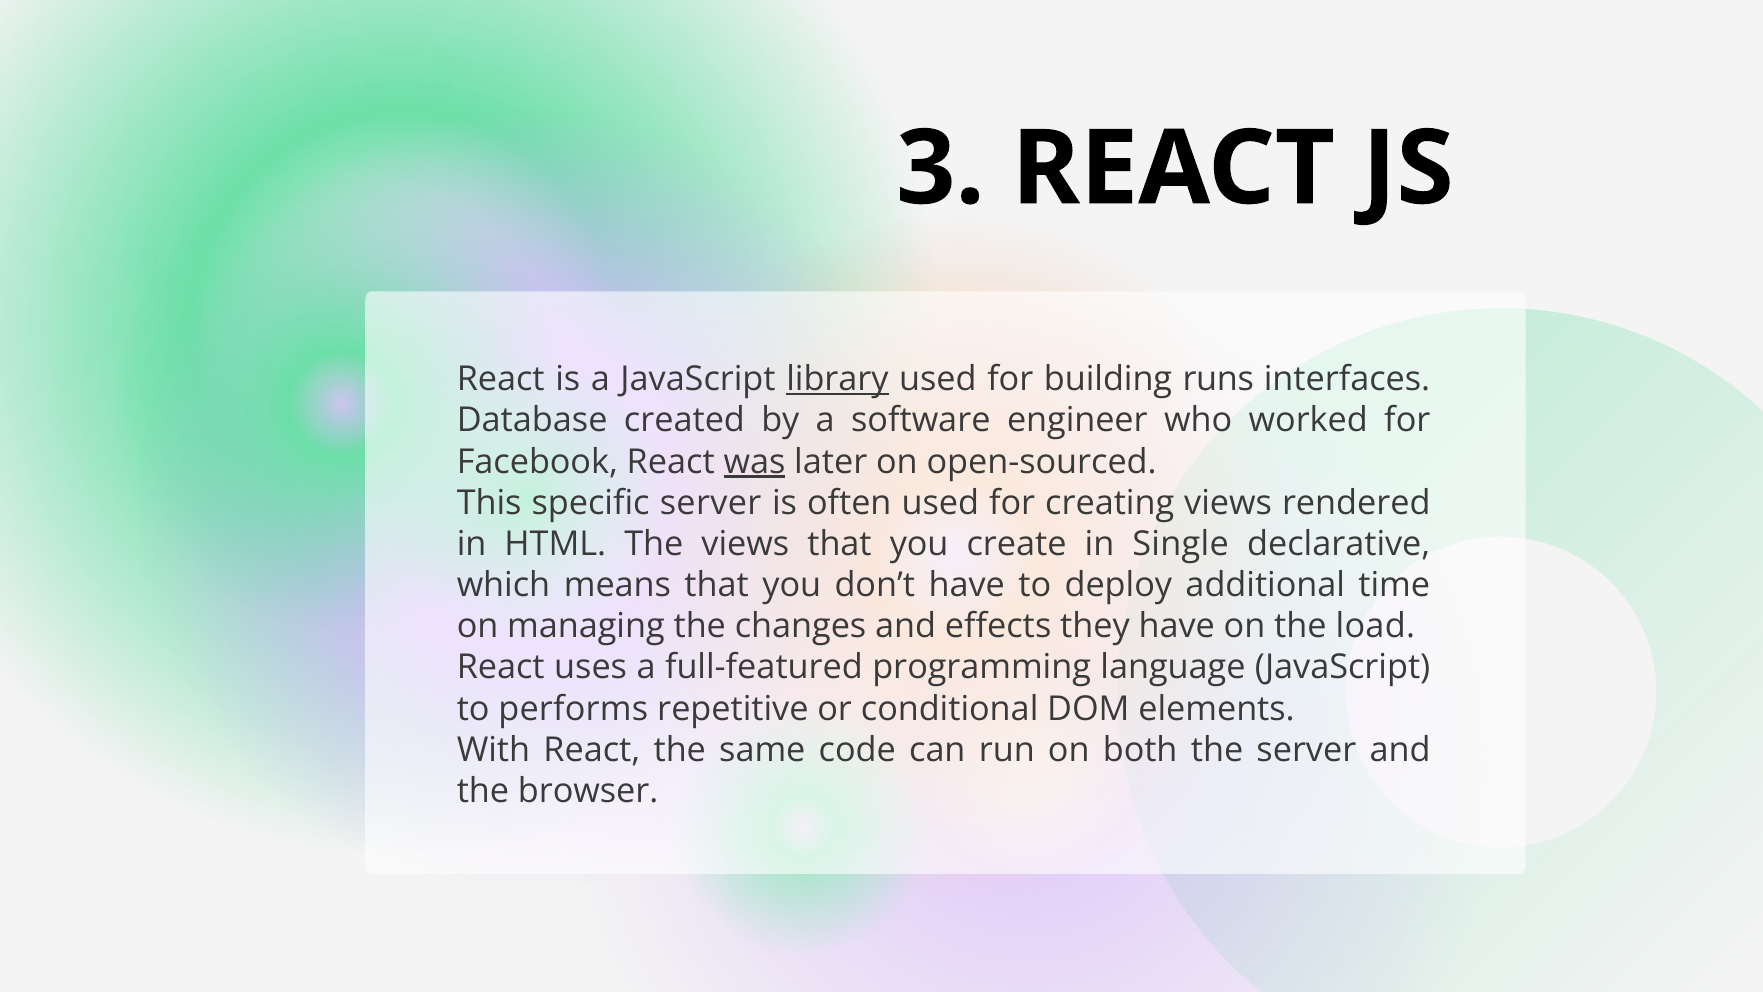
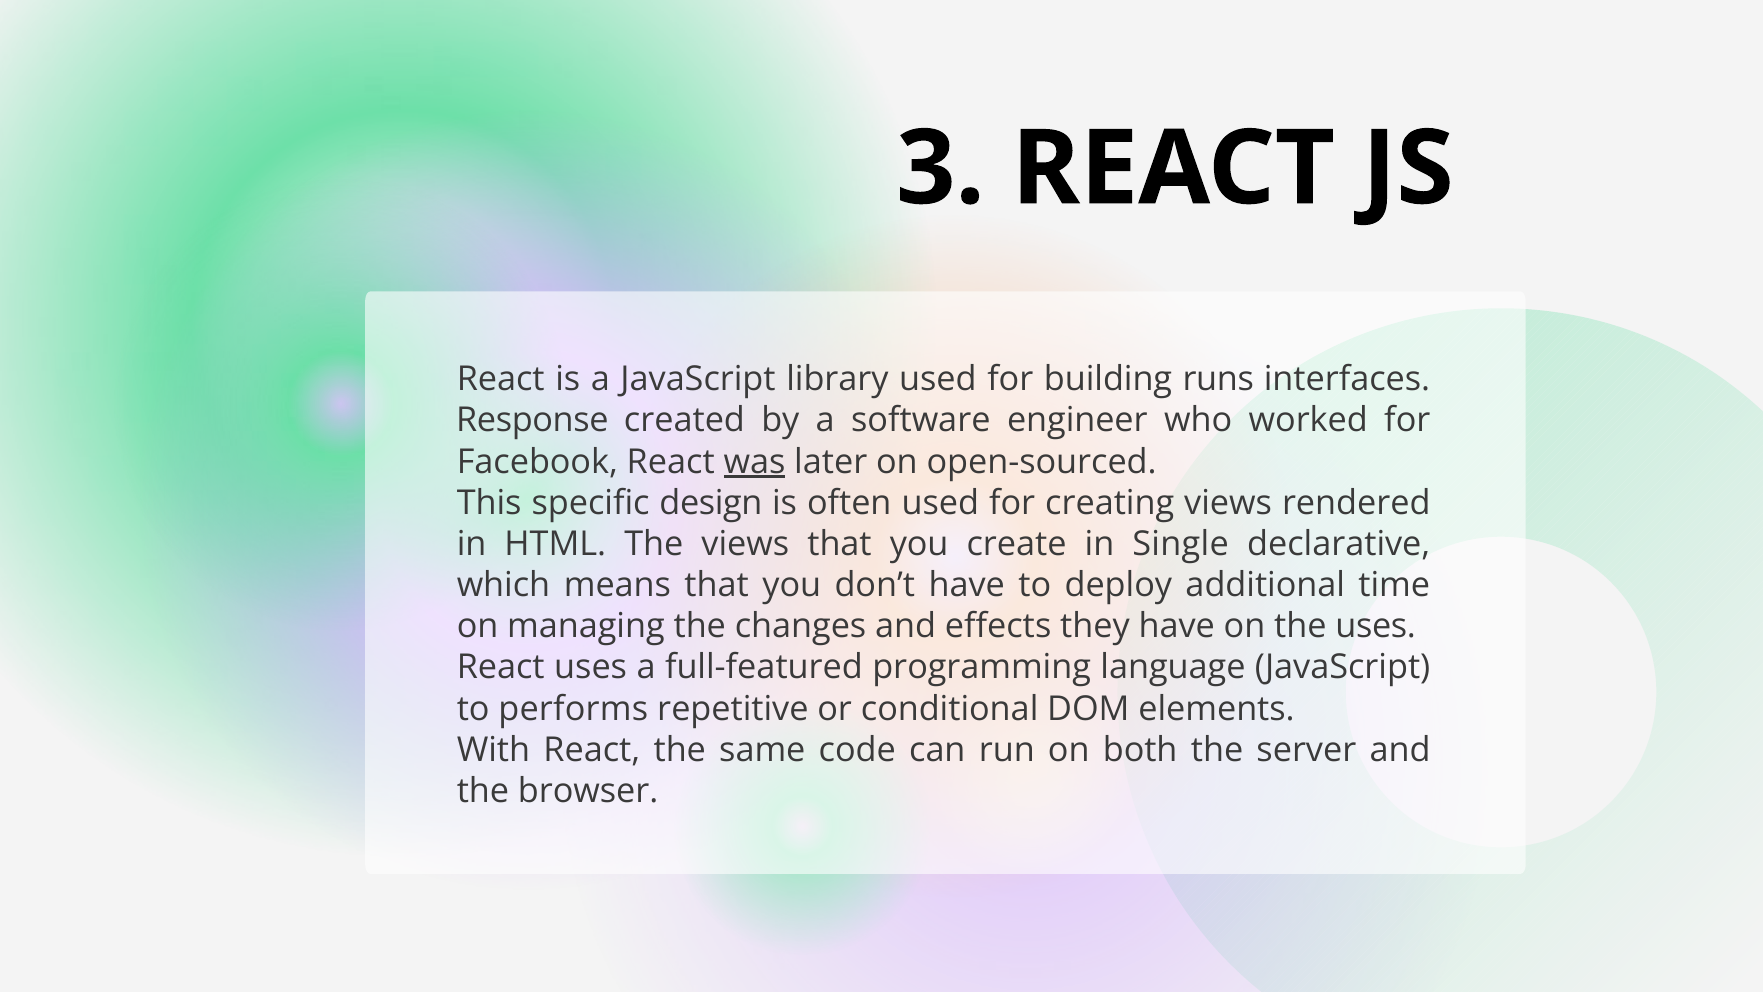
library underline: present -> none
Database: Database -> Response
specific server: server -> design
the load: load -> uses
